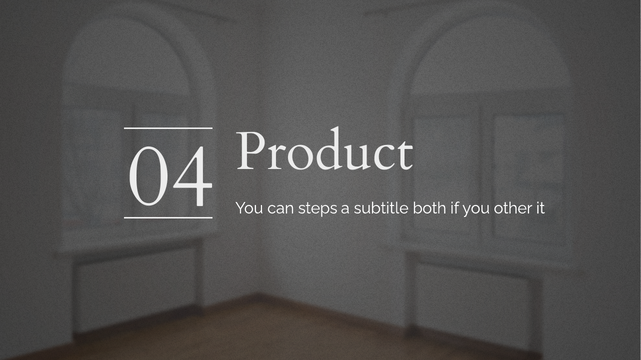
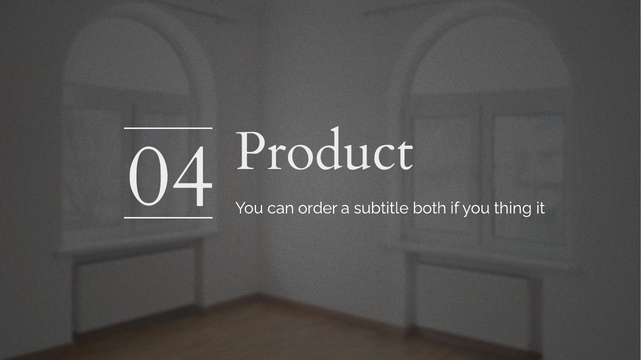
steps: steps -> order
other: other -> thing
